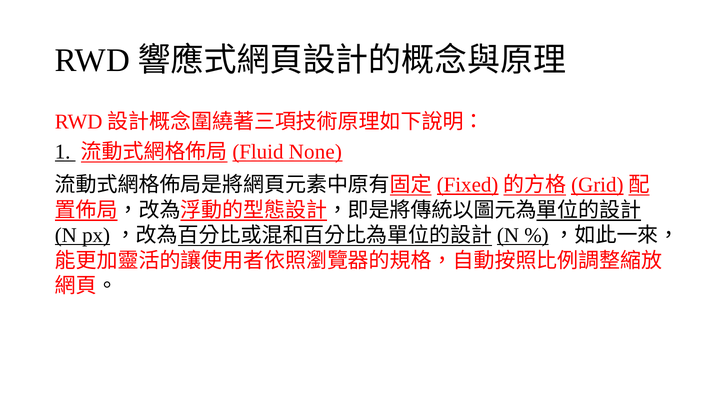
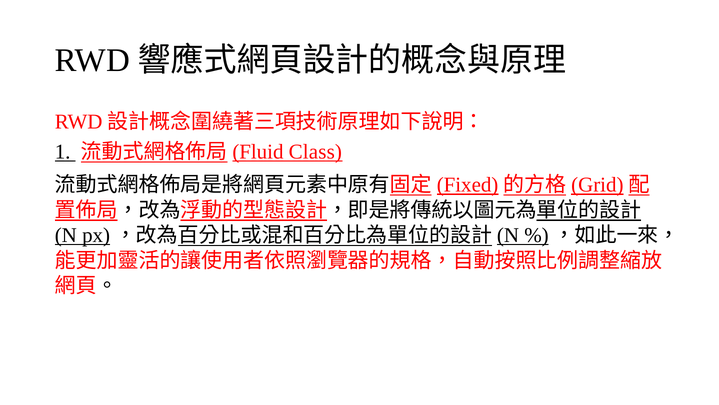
None: None -> Class
